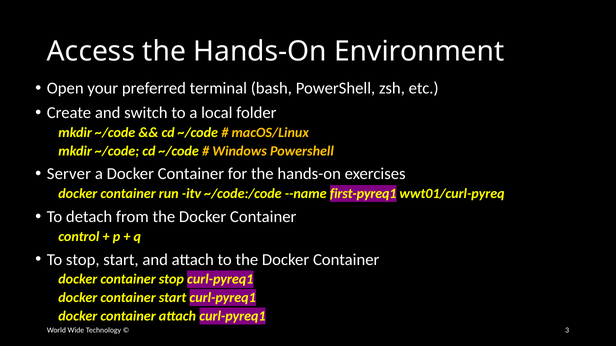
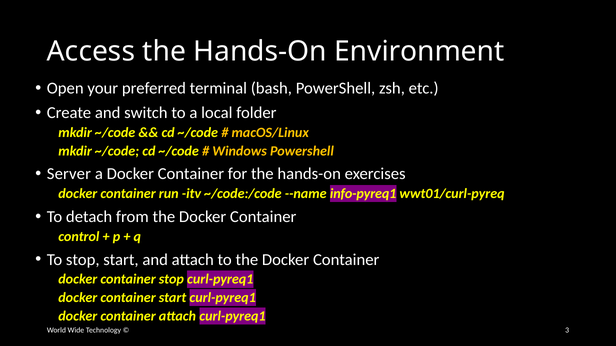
first-pyreq1: first-pyreq1 -> info-pyreq1
